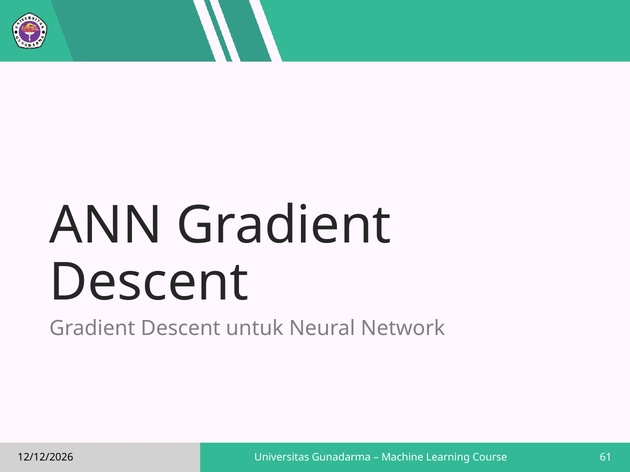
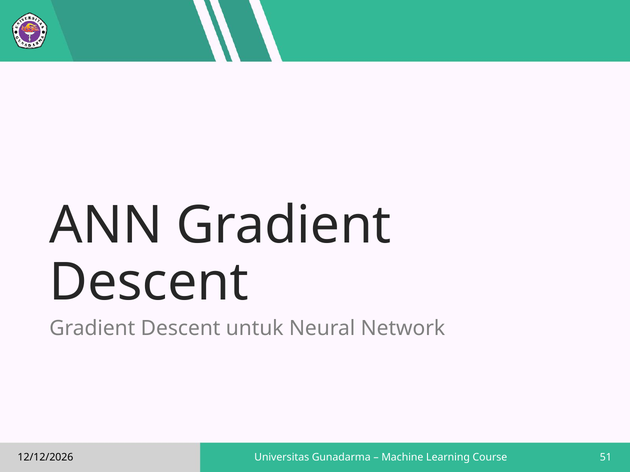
61: 61 -> 51
